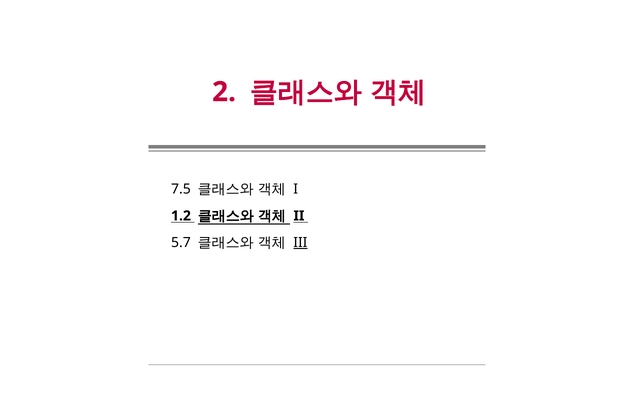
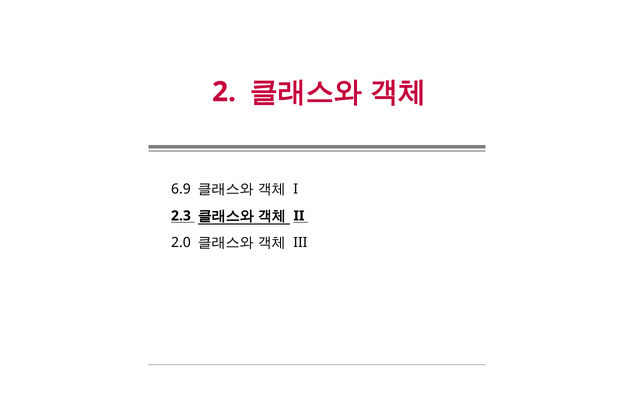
7.5: 7.5 -> 6.9
1.2: 1.2 -> 2.3
5.7: 5.7 -> 2.0
III underline: present -> none
